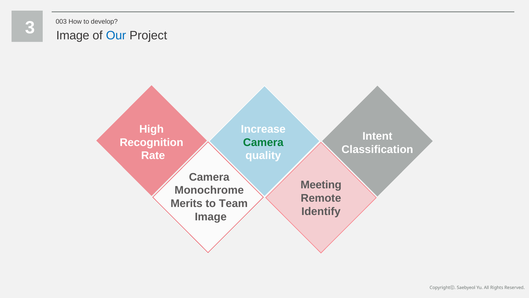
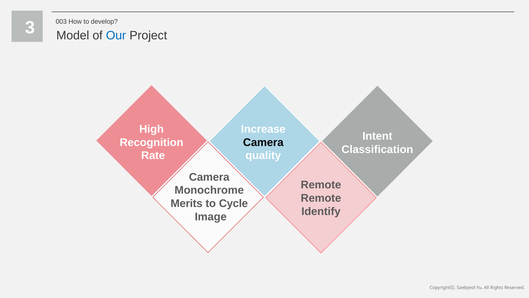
Image at (73, 35): Image -> Model
Camera at (263, 142) colour: green -> black
Meeting at (321, 185): Meeting -> Remote
Team: Team -> Cycle
